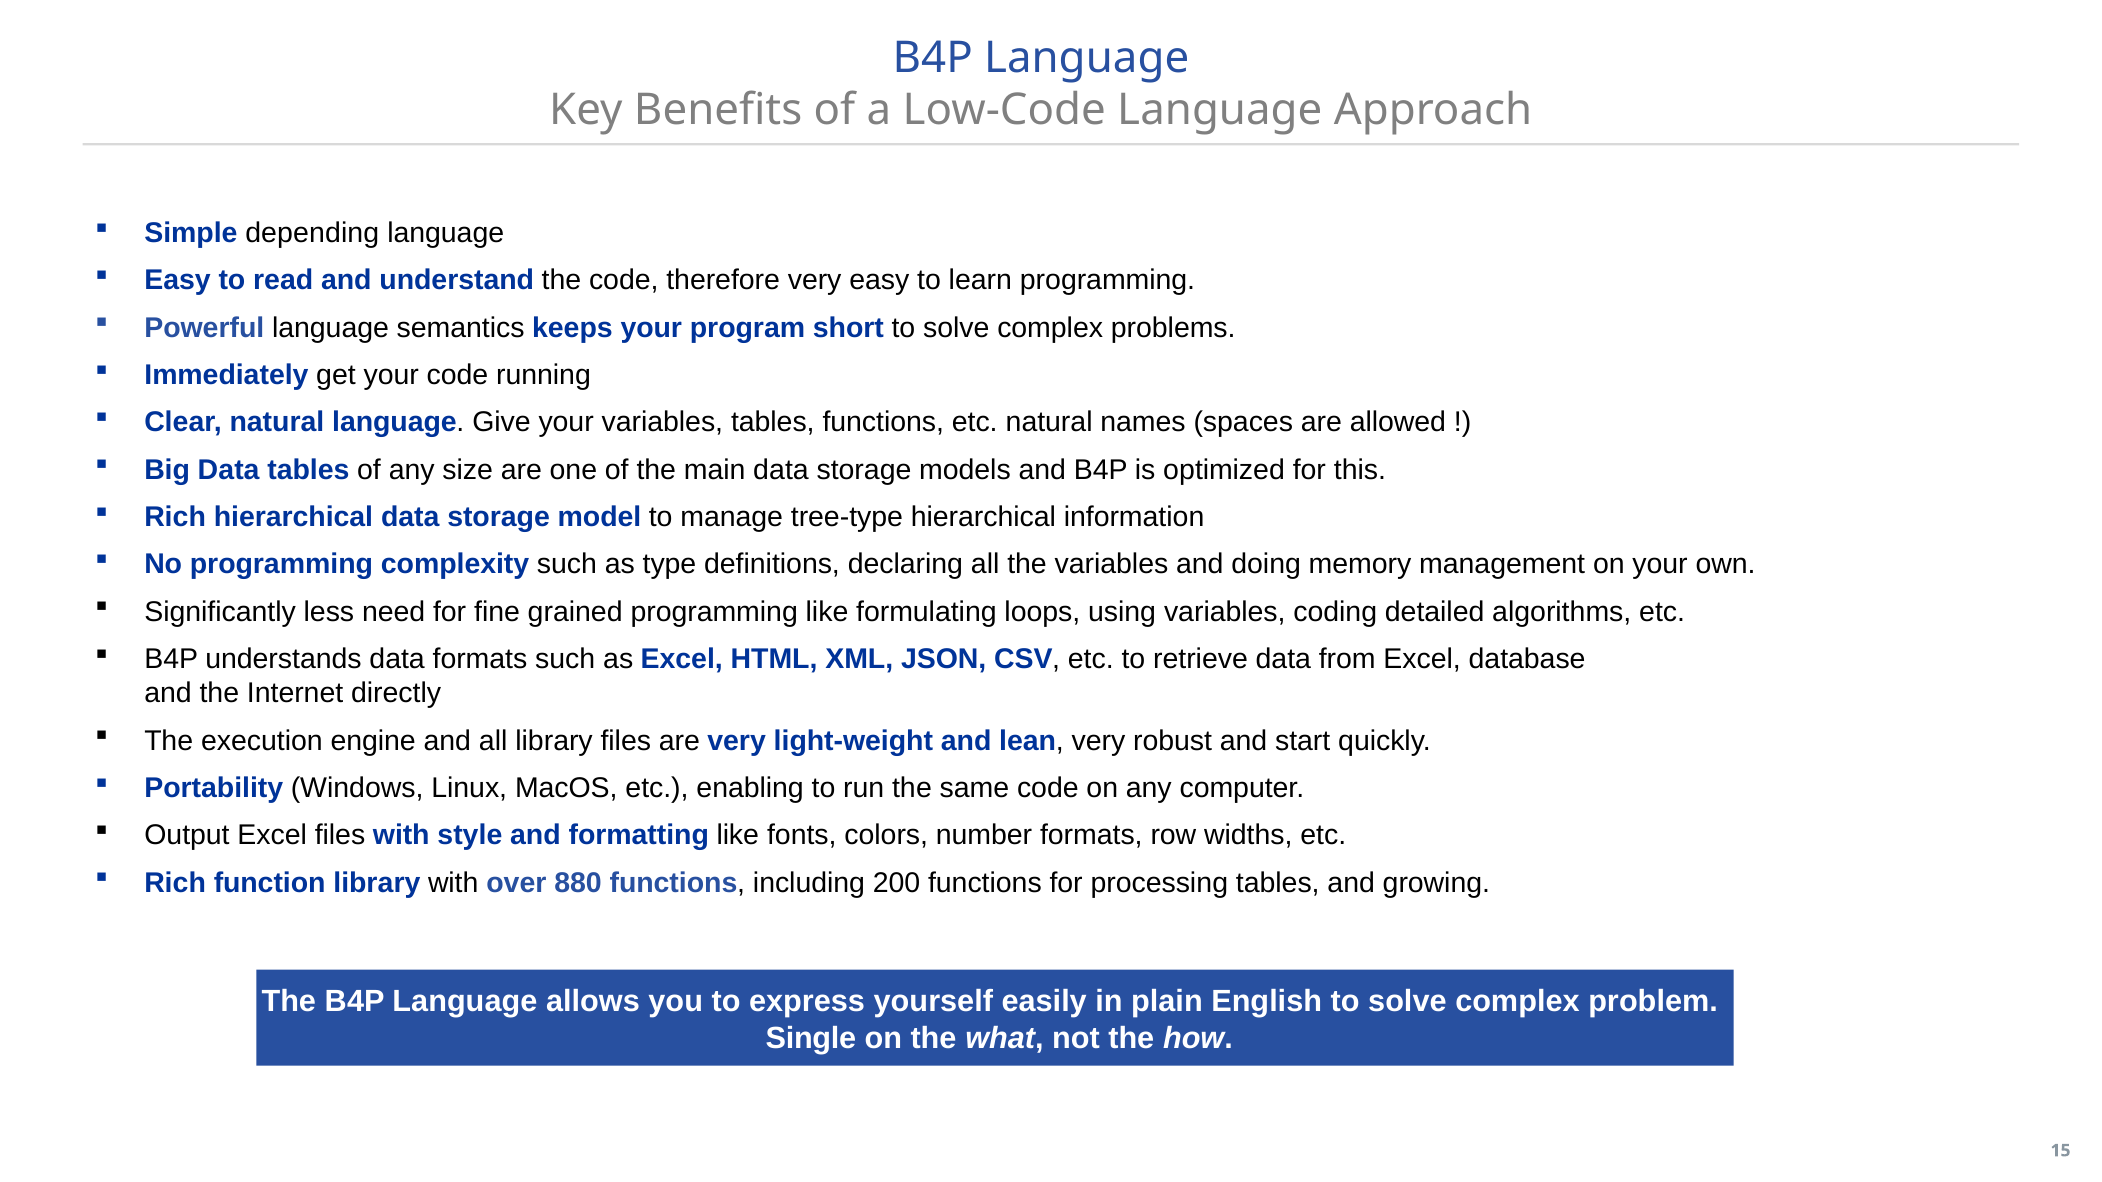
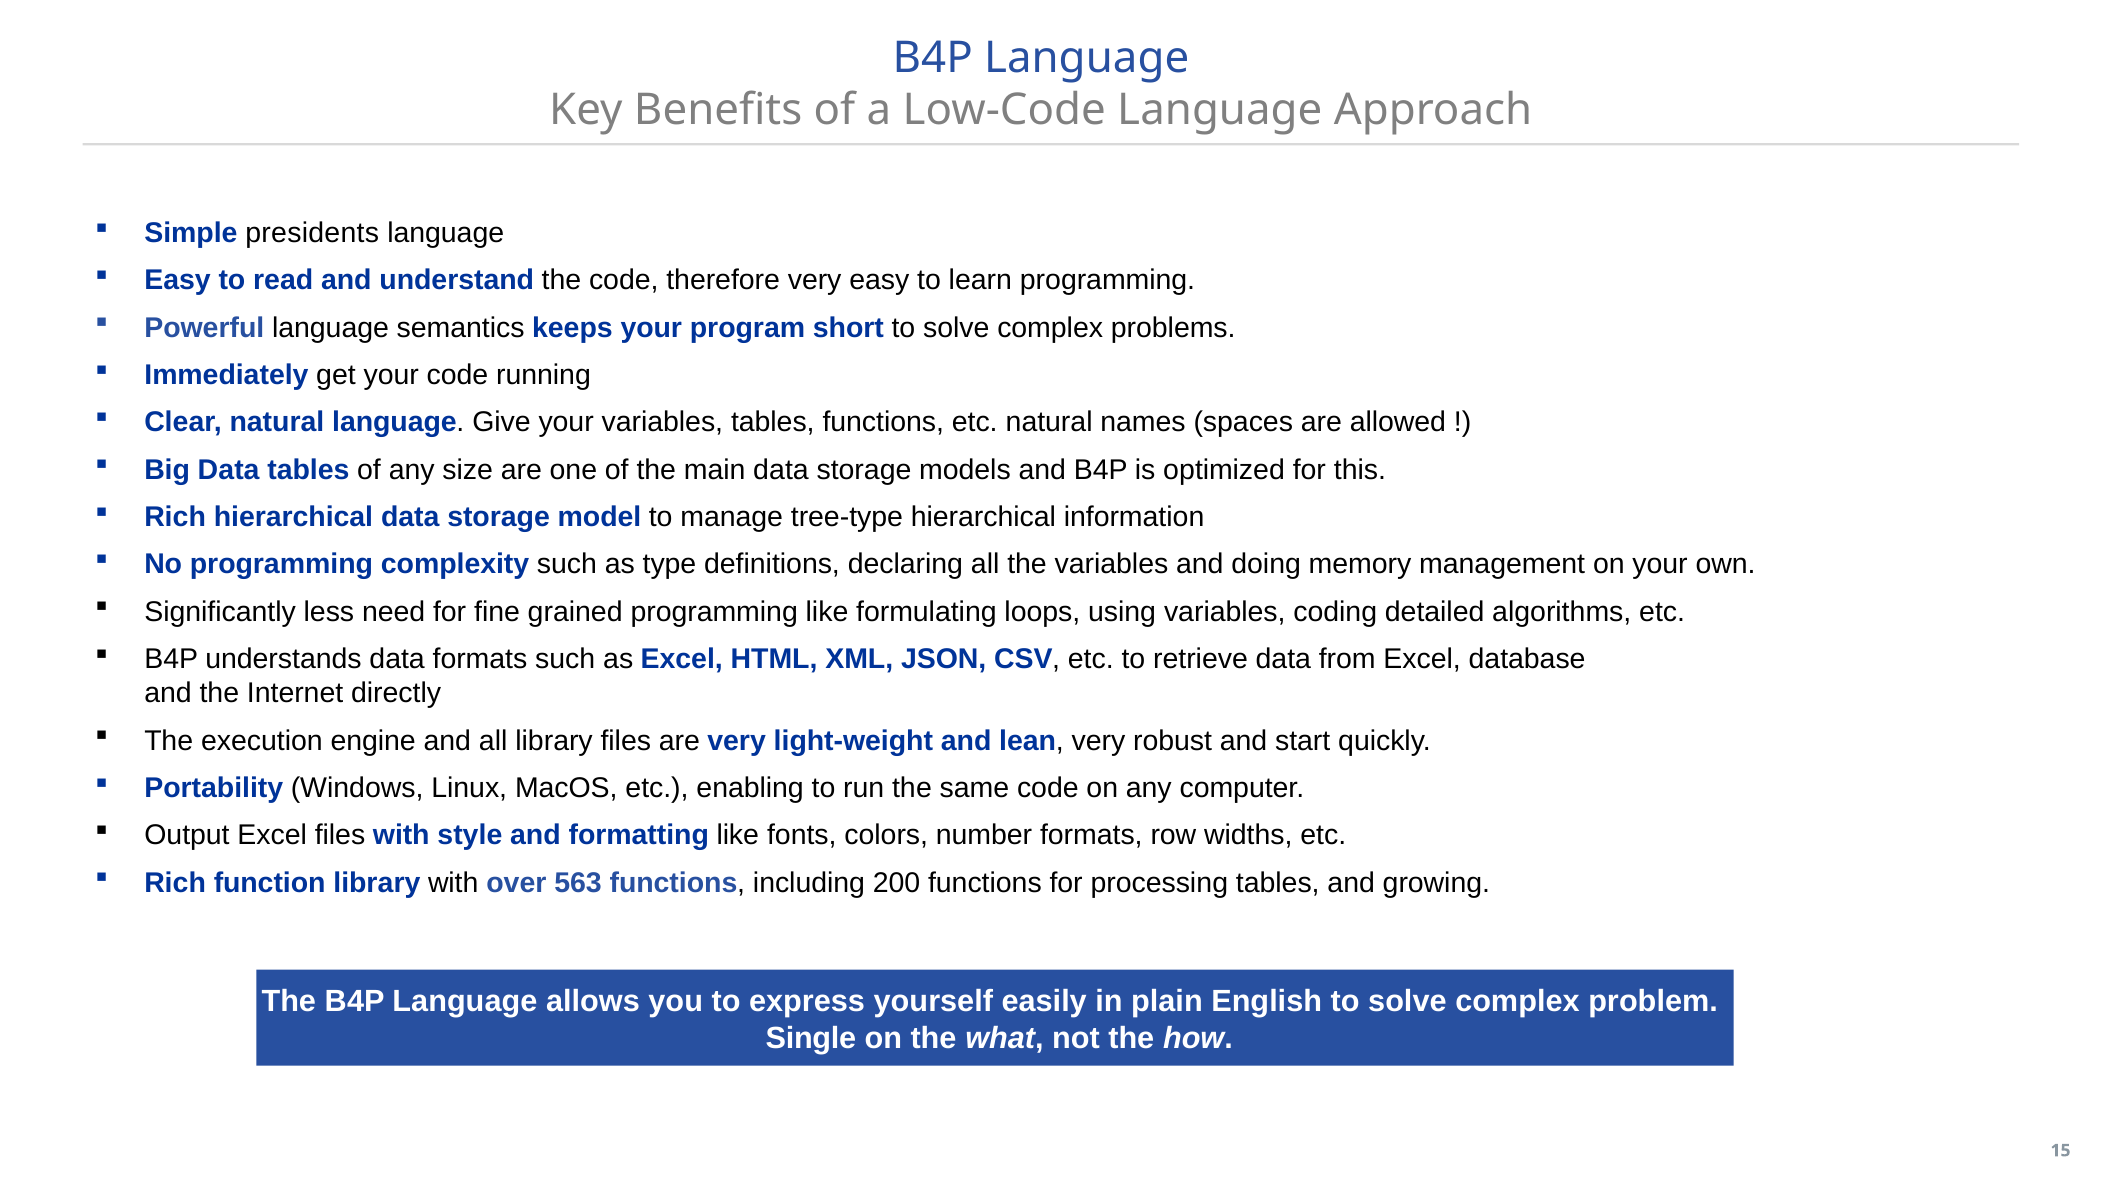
depending: depending -> presidents
880: 880 -> 563
